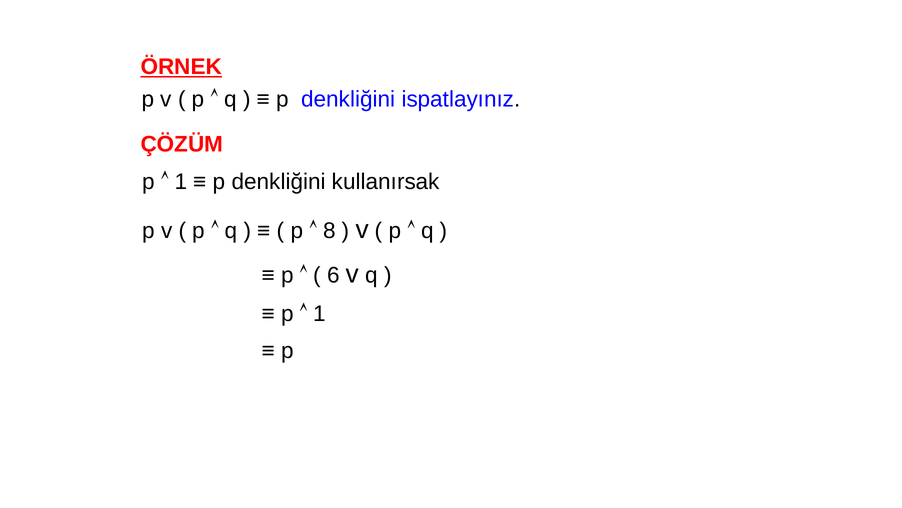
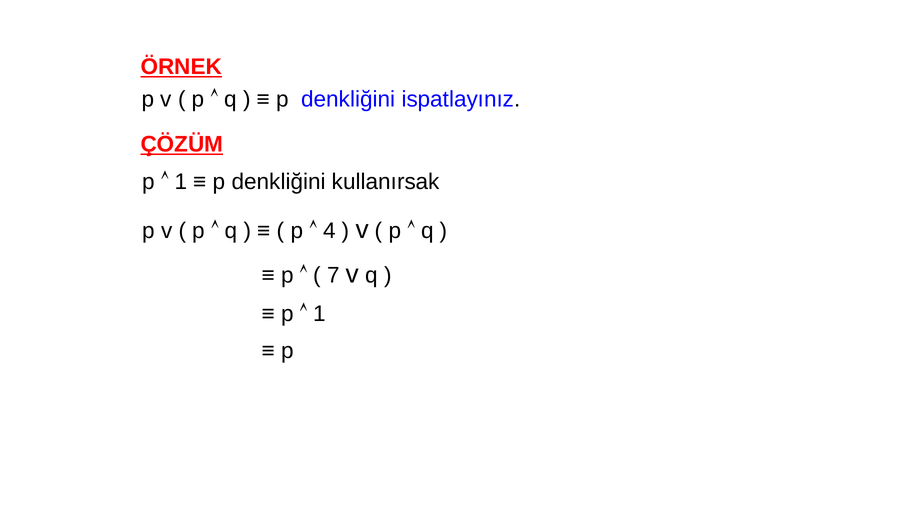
ÇÖZÜM underline: none -> present
8: 8 -> 4
6: 6 -> 7
